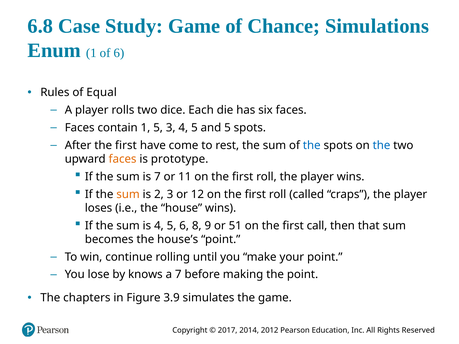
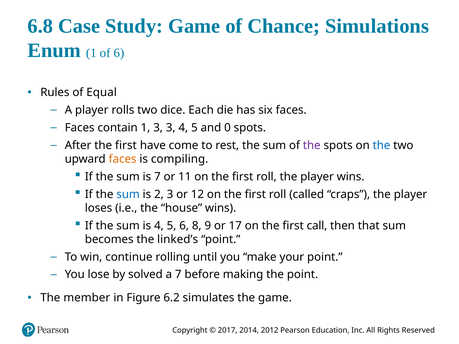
1 5: 5 -> 3
and 5: 5 -> 0
the at (312, 145) colour: blue -> purple
prototype: prototype -> compiling
sum at (128, 194) colour: orange -> blue
51: 51 -> 17
house’s: house’s -> linked’s
knows: knows -> solved
chapters: chapters -> member
3.9: 3.9 -> 6.2
